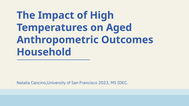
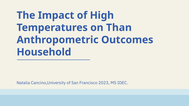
Aged: Aged -> Than
